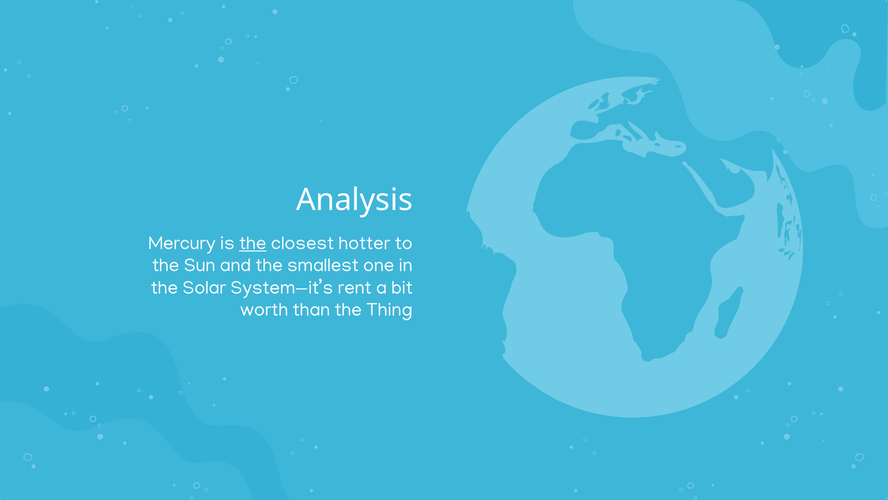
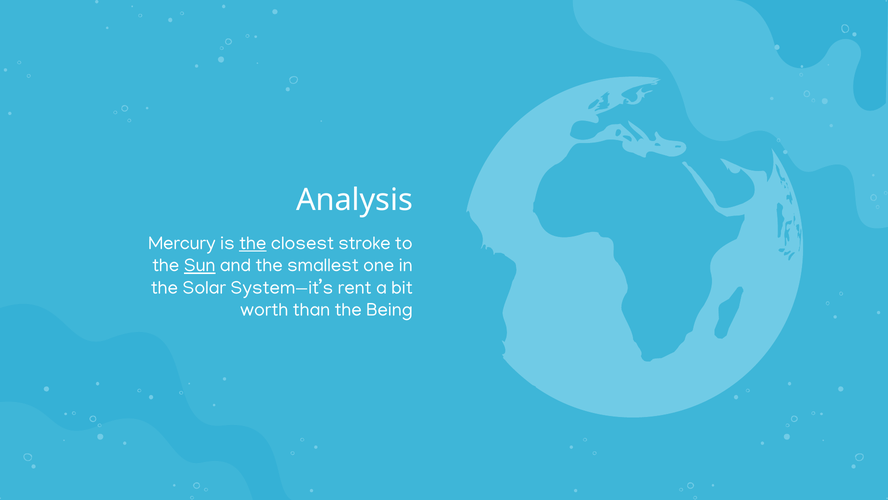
hotter: hotter -> stroke
Sun underline: none -> present
Thing: Thing -> Being
